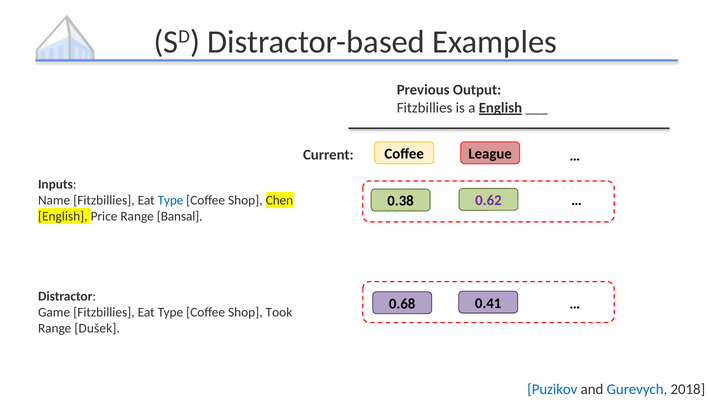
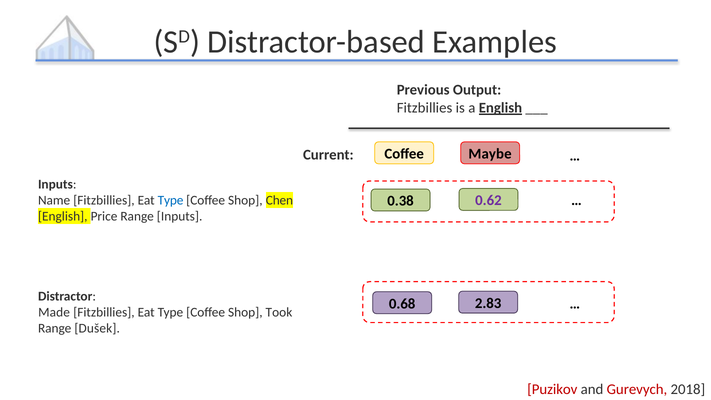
League: League -> Maybe
Range Bansal: Bansal -> Inputs
0.41: 0.41 -> 2.83
Game: Game -> Made
Puzikov colour: blue -> red
Gurevych colour: blue -> red
